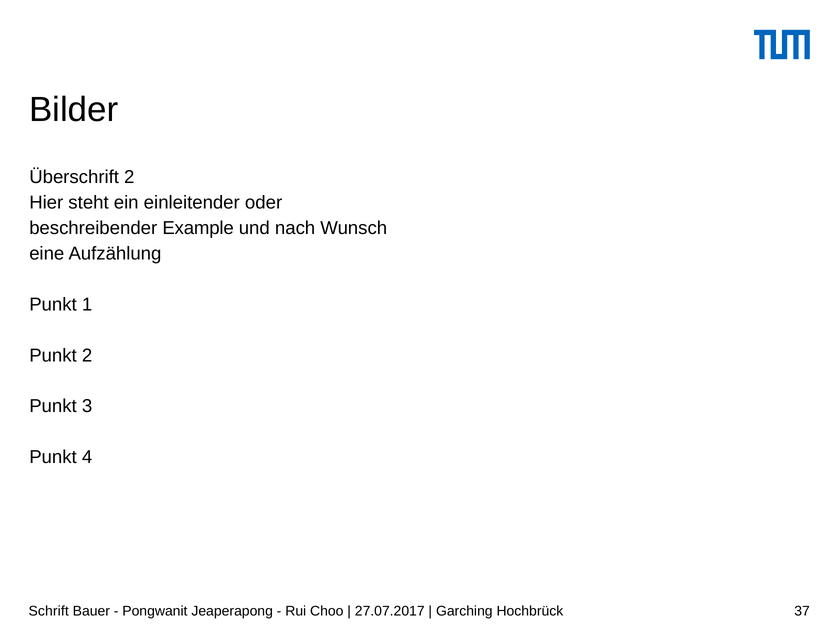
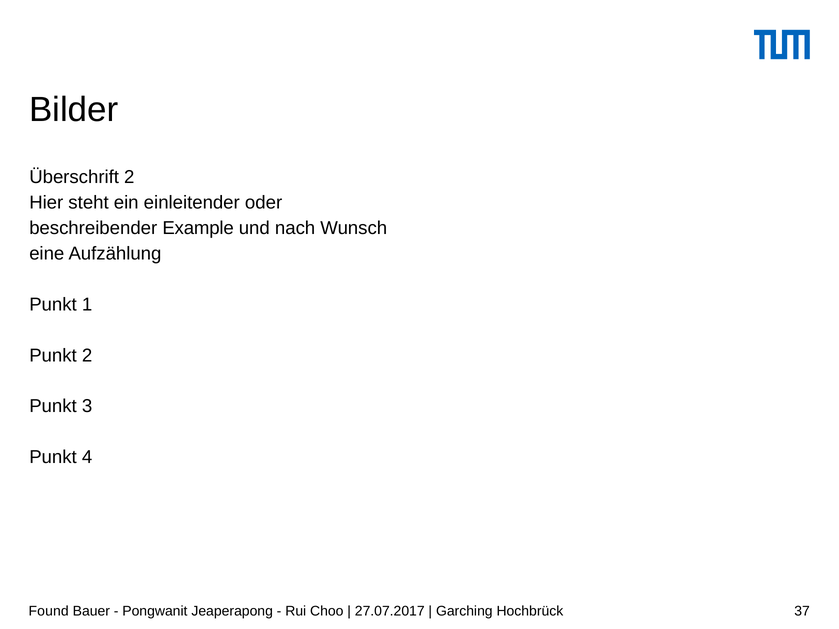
Schrift: Schrift -> Found
